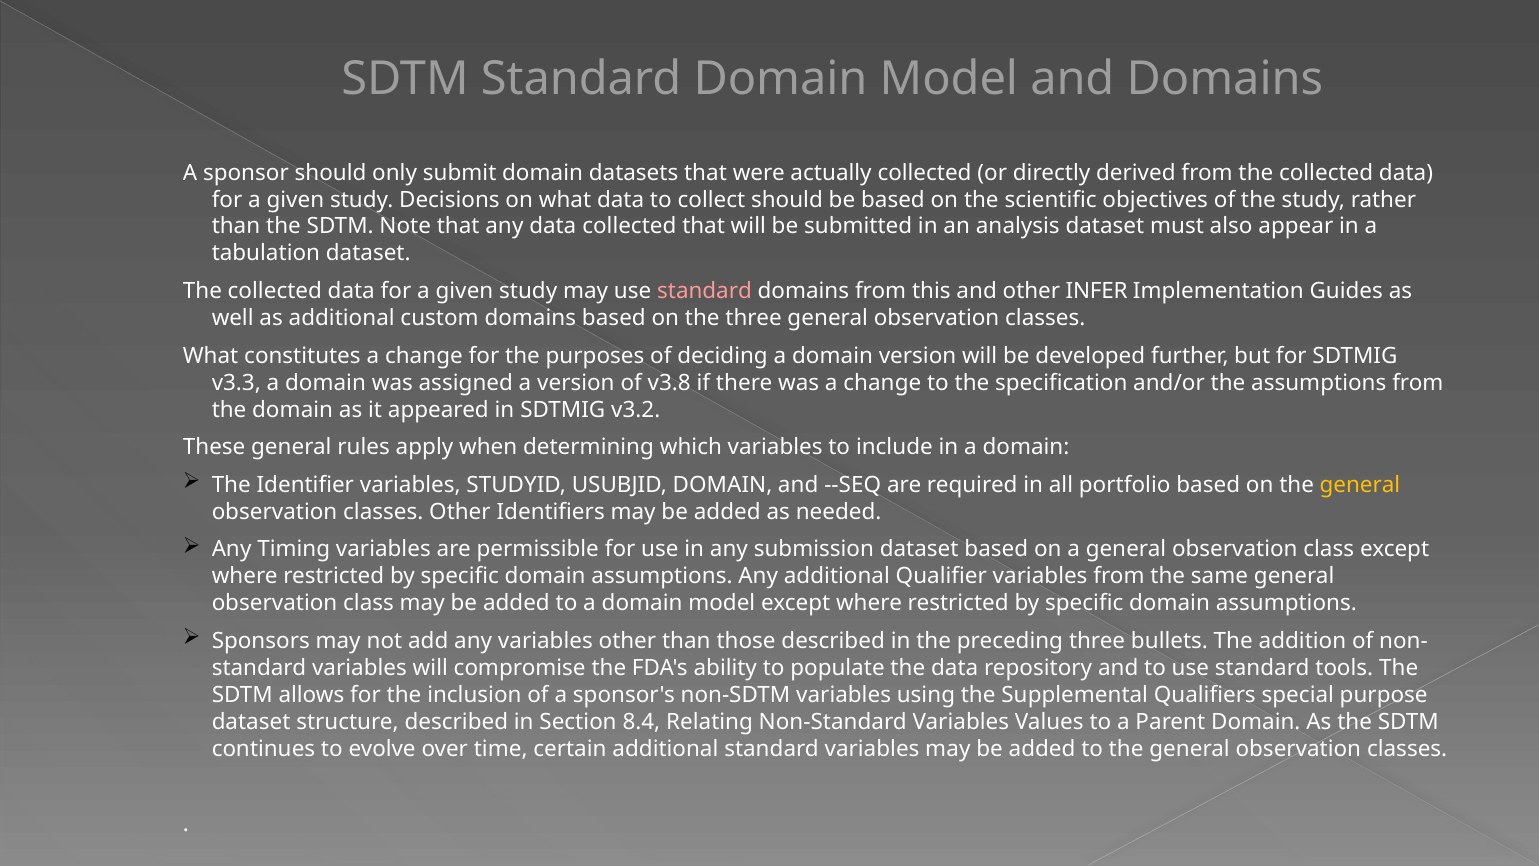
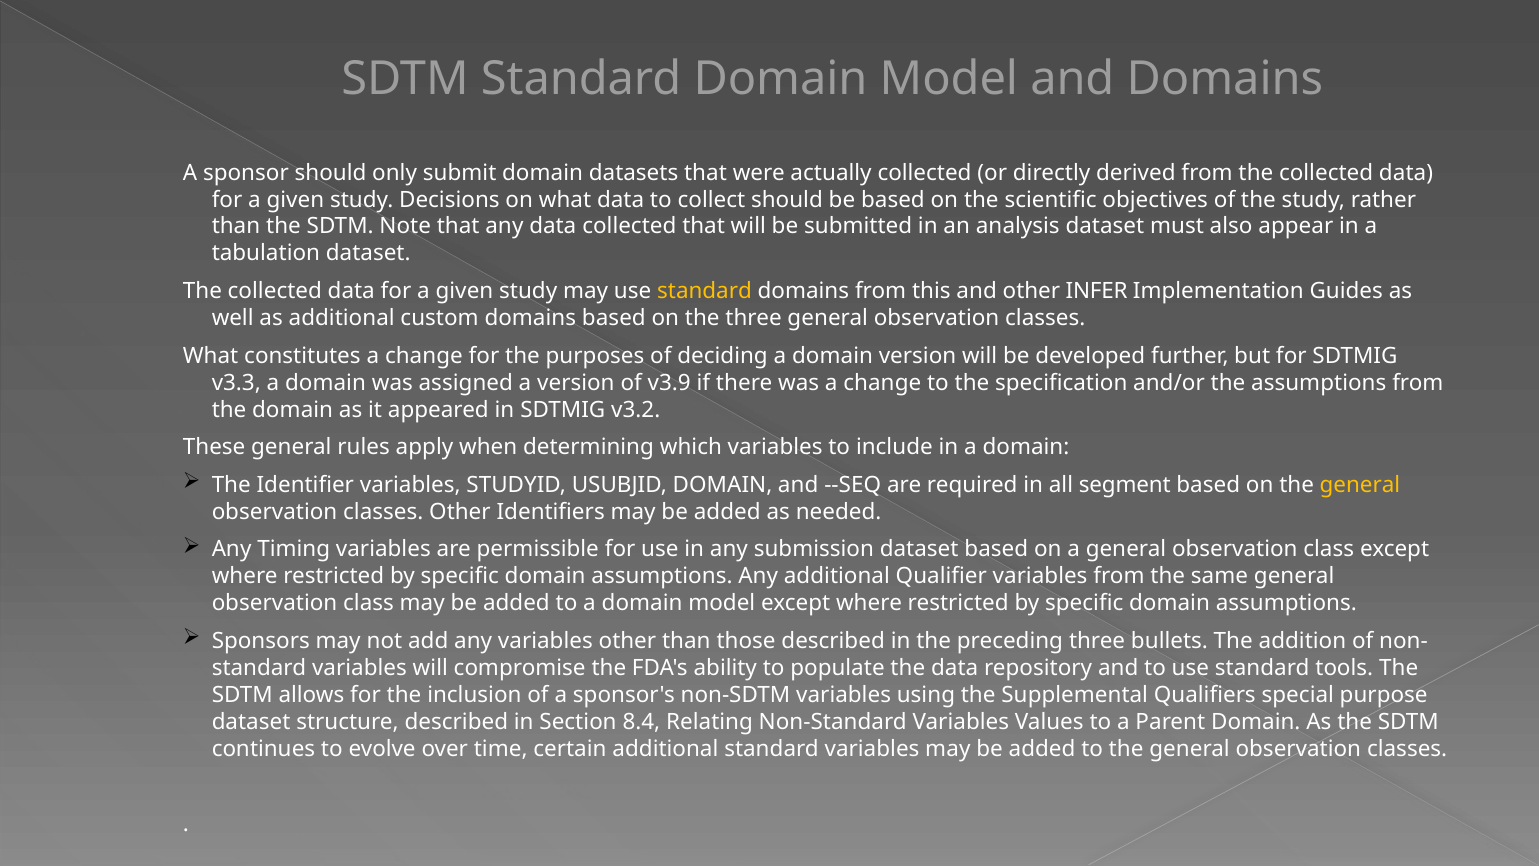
standard at (705, 291) colour: pink -> yellow
v3.8: v3.8 -> v3.9
portfolio: portfolio -> segment
